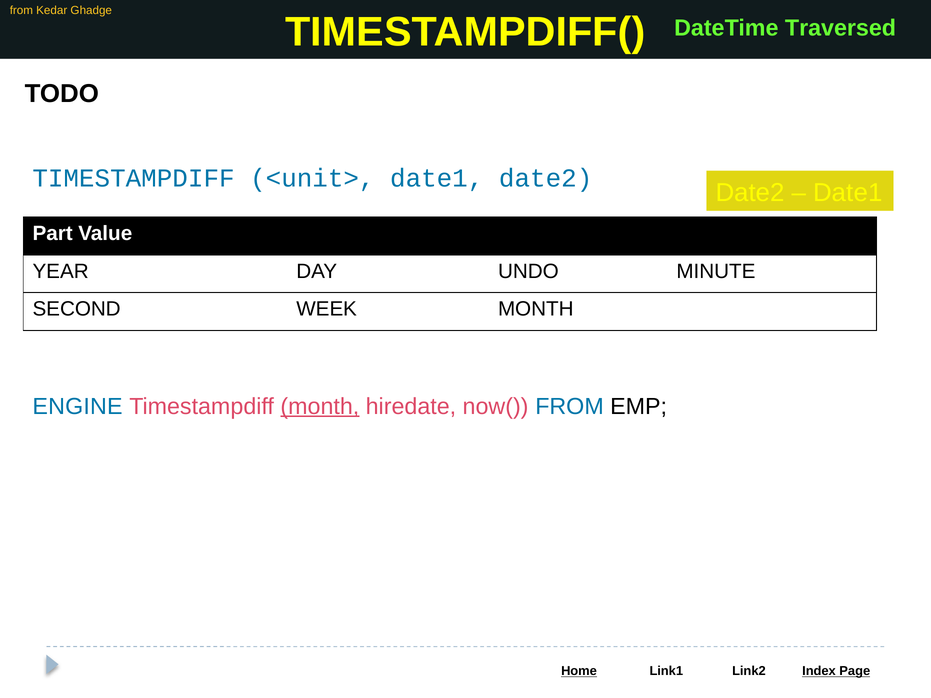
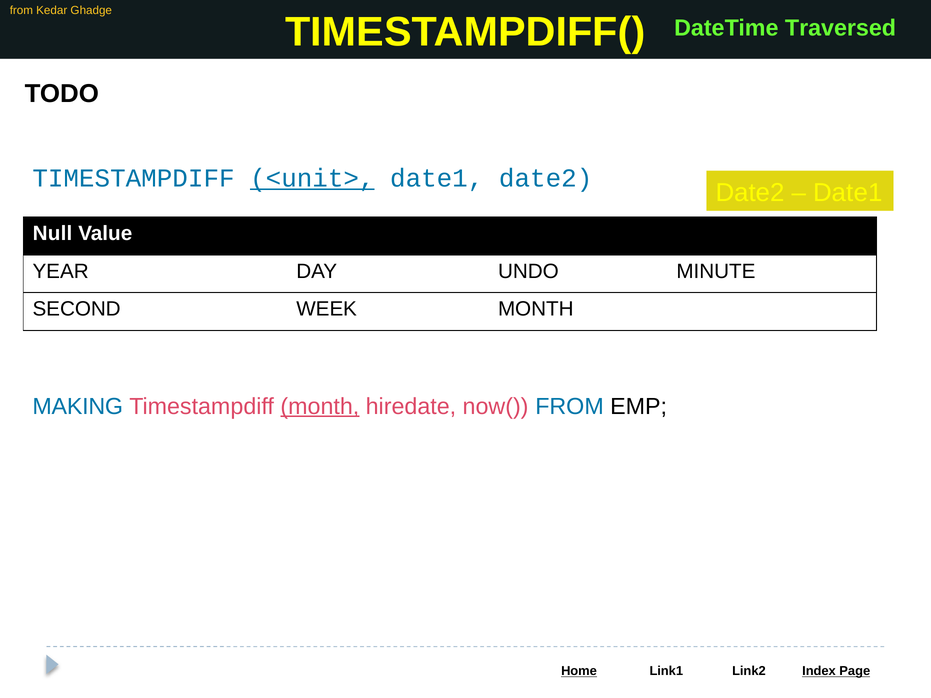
<unit> underline: none -> present
Part: Part -> Null
ENGINE: ENGINE -> MAKING
